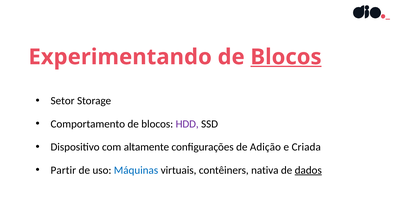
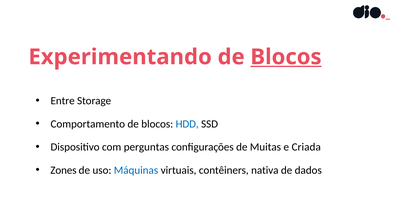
Setor: Setor -> Entre
HDD colour: purple -> blue
altamente: altamente -> perguntas
Adição: Adição -> Muitas
Partir: Partir -> Zones
dados underline: present -> none
